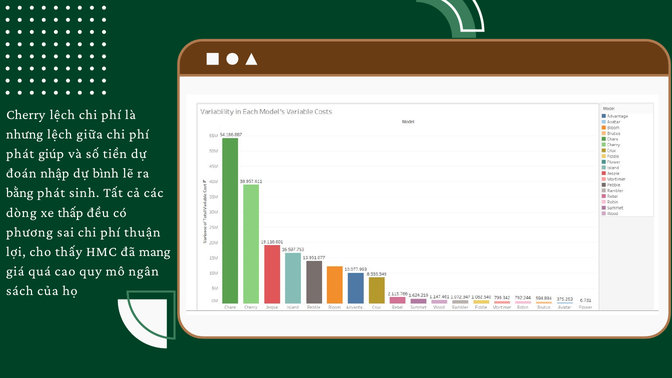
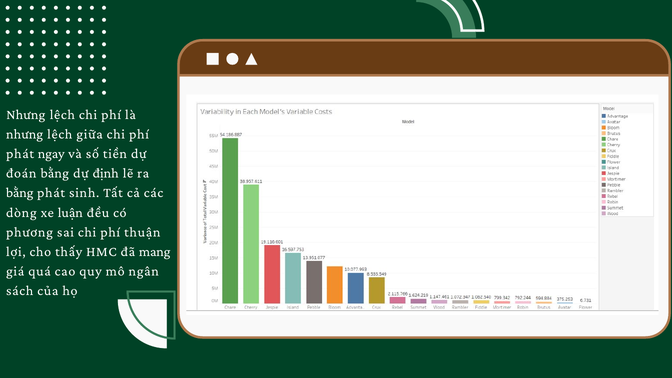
Cherry at (26, 114): Cherry -> Nhưng
giúp: giúp -> ngay
đoán nhập: nhập -> bằng
bình: bình -> định
thấp: thấp -> luận
